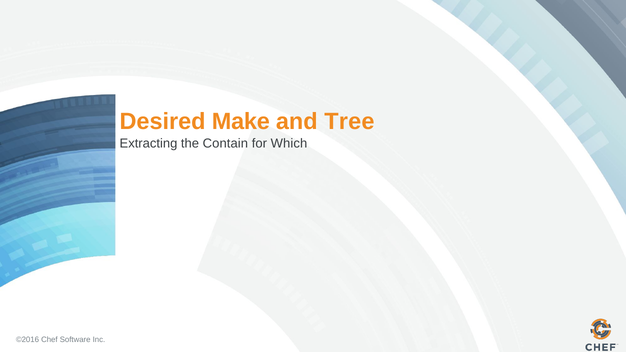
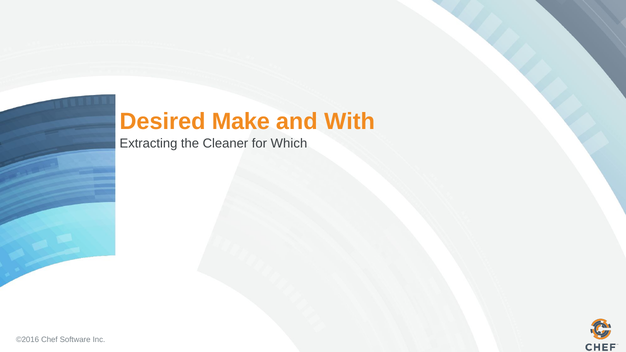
Tree: Tree -> With
Contain: Contain -> Cleaner
